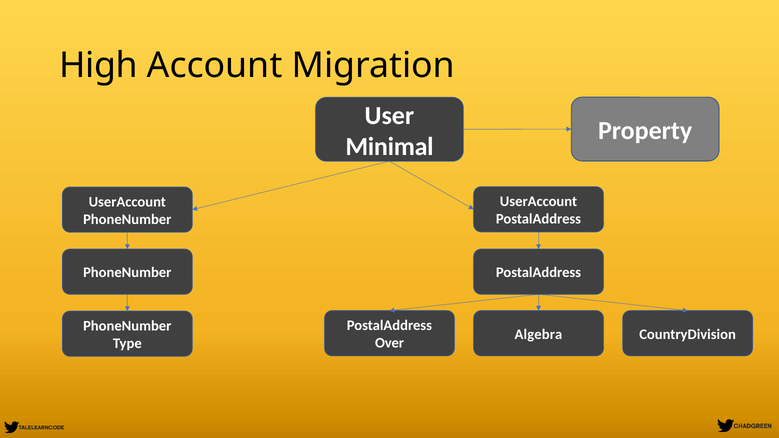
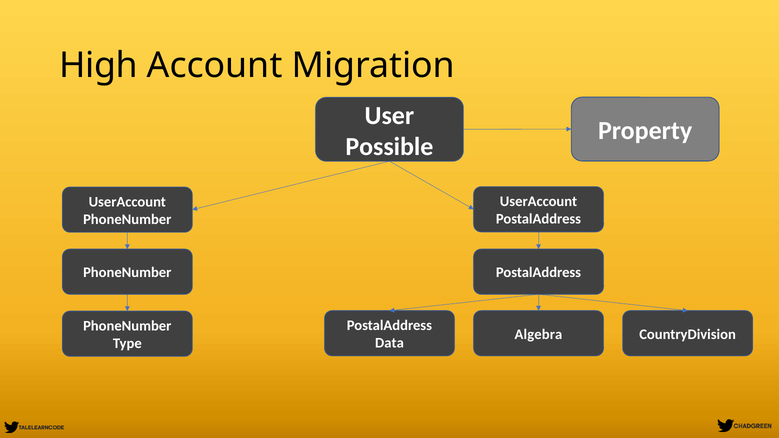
Minimal: Minimal -> Possible
Over: Over -> Data
